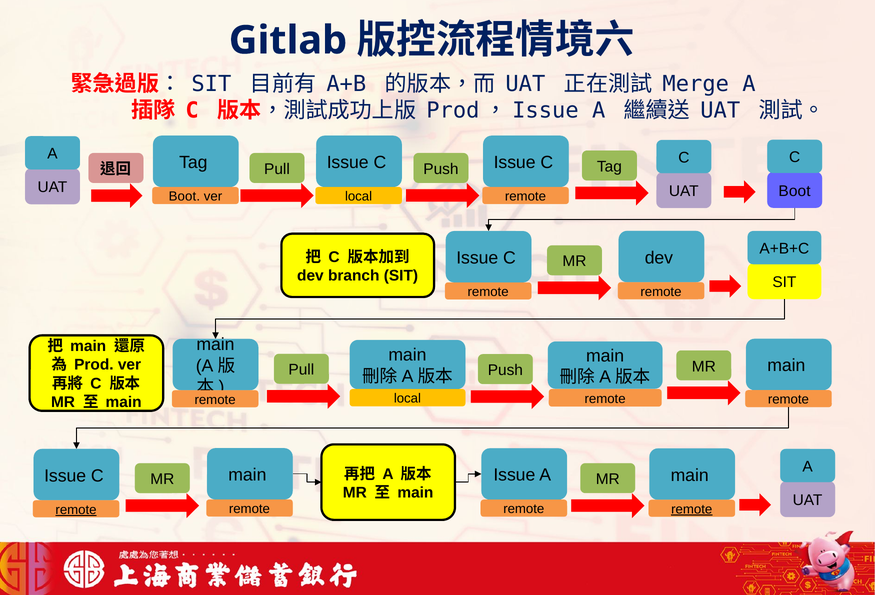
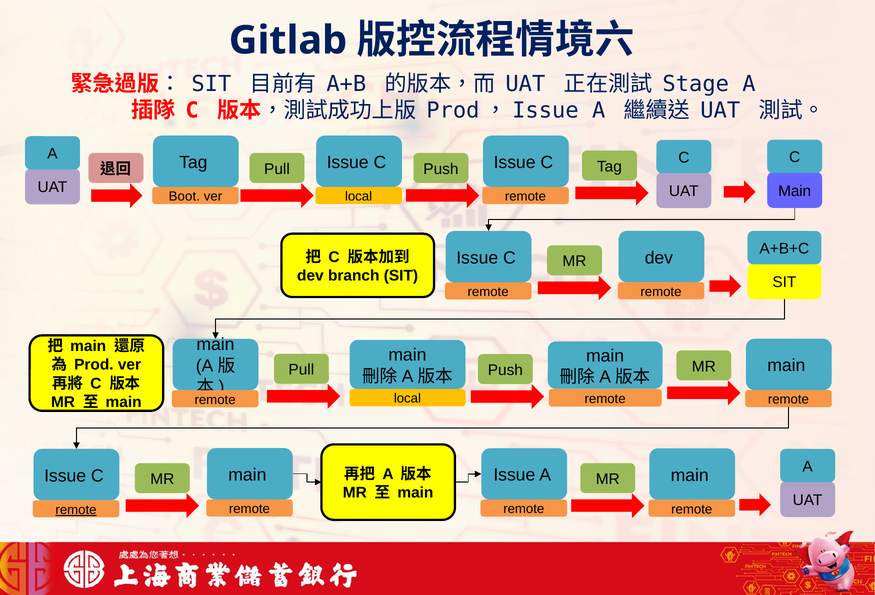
Merge: Merge -> Stage
Boot at (795, 191): Boot -> Main
remote at (692, 509) underline: present -> none
